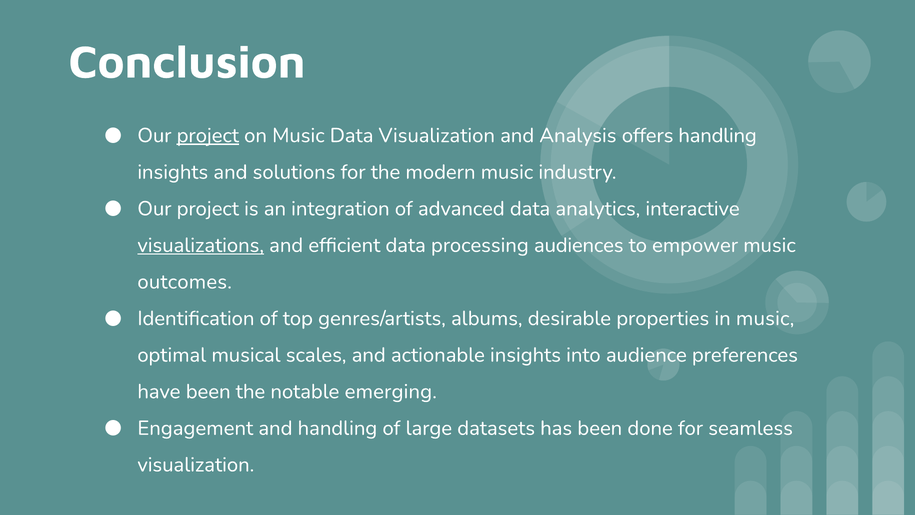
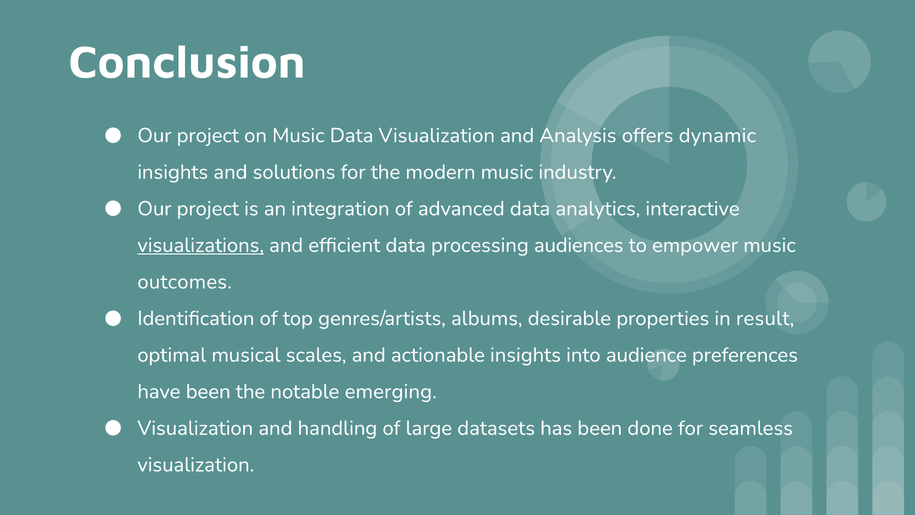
project at (208, 135) underline: present -> none
offers handling: handling -> dynamic
in music: music -> result
Engagement at (195, 428): Engagement -> Visualization
